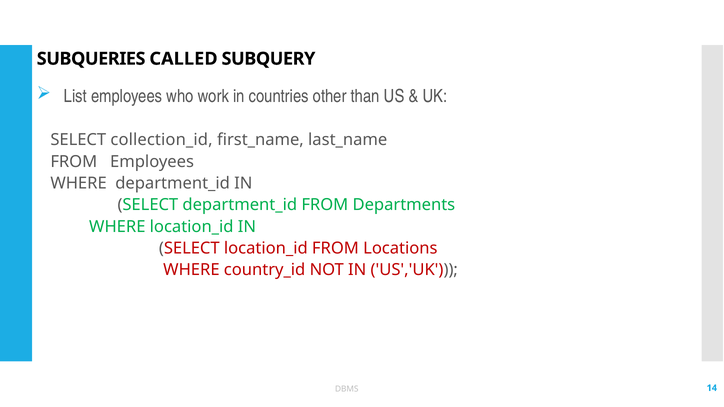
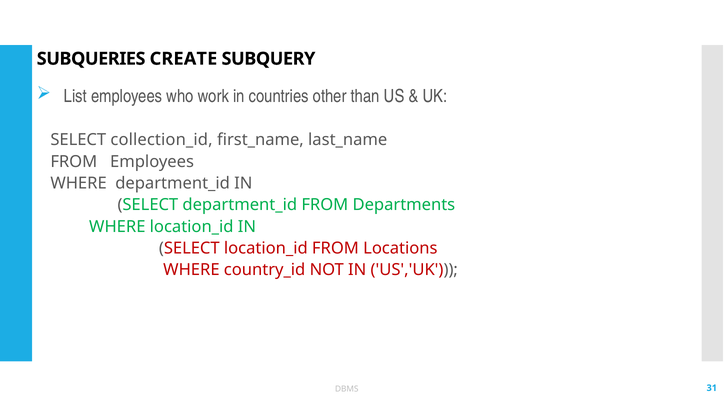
CALLED: CALLED -> CREATE
14: 14 -> 31
